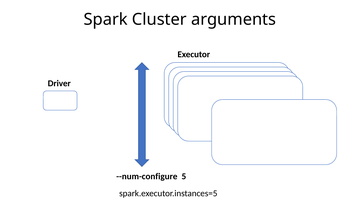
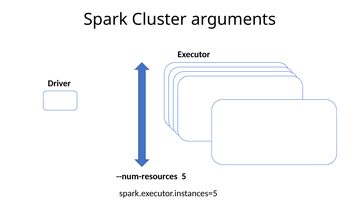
--num-configure: --num-configure -> --num-resources
